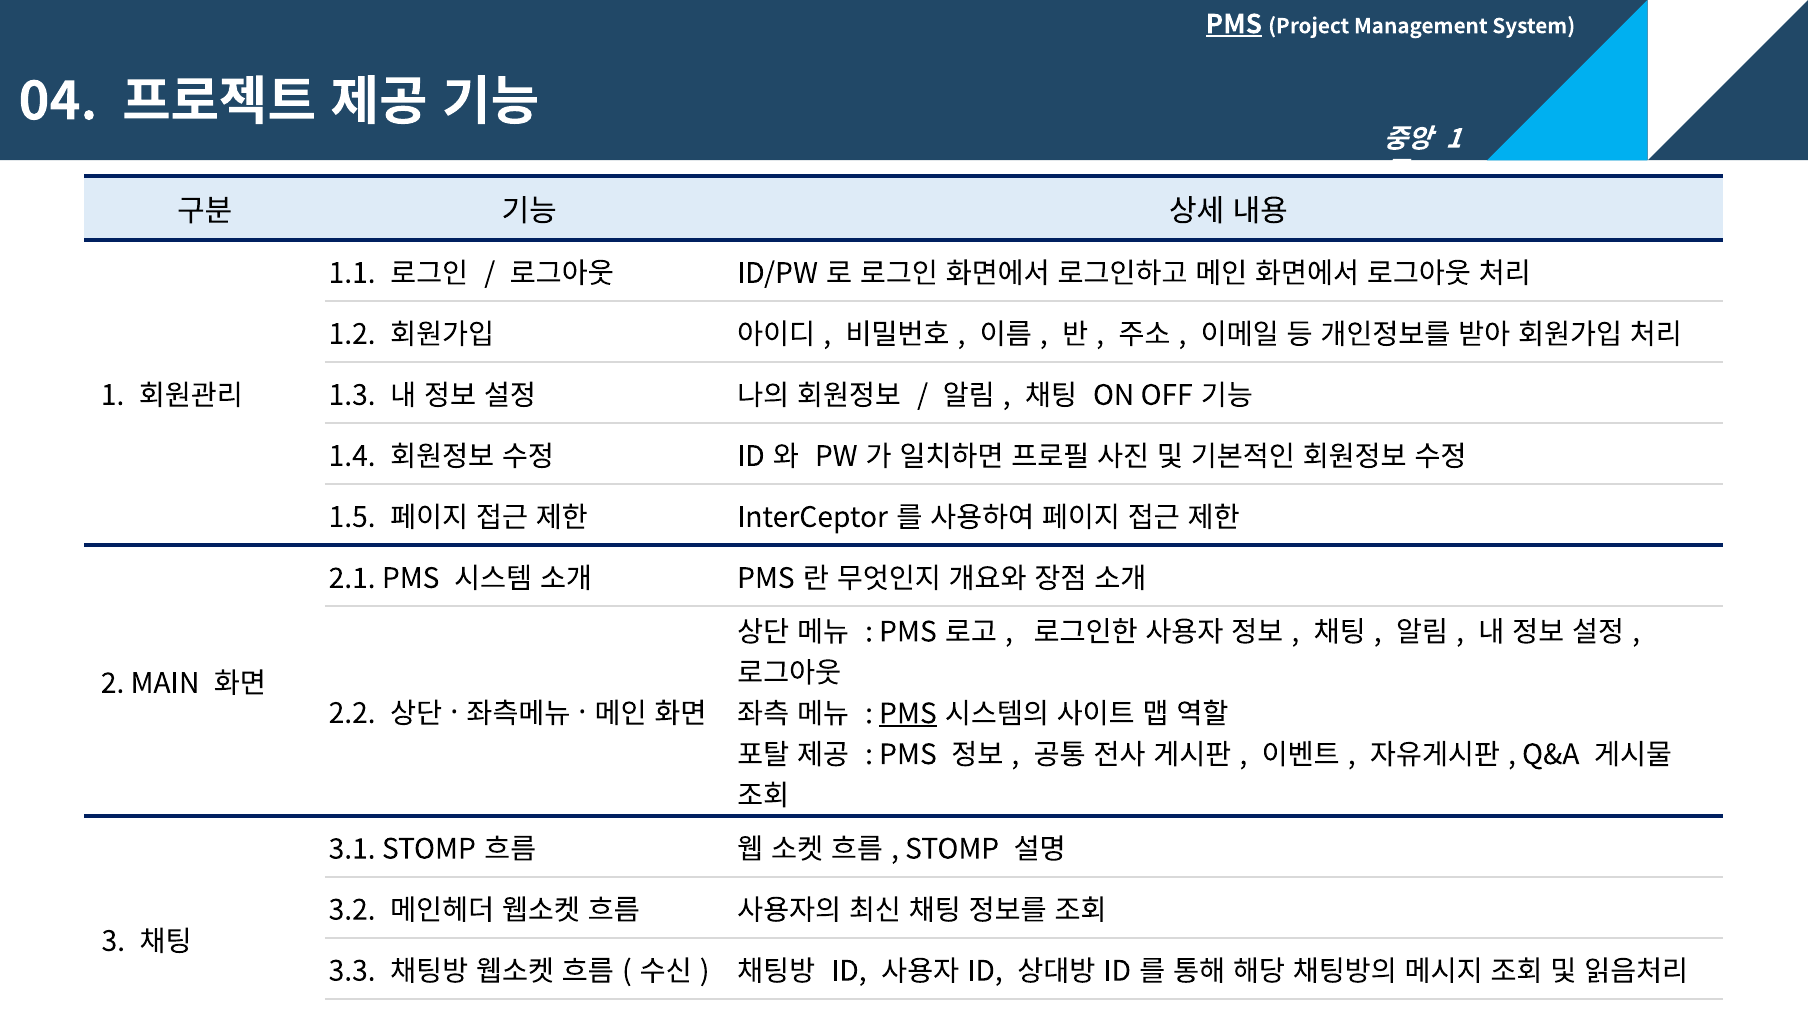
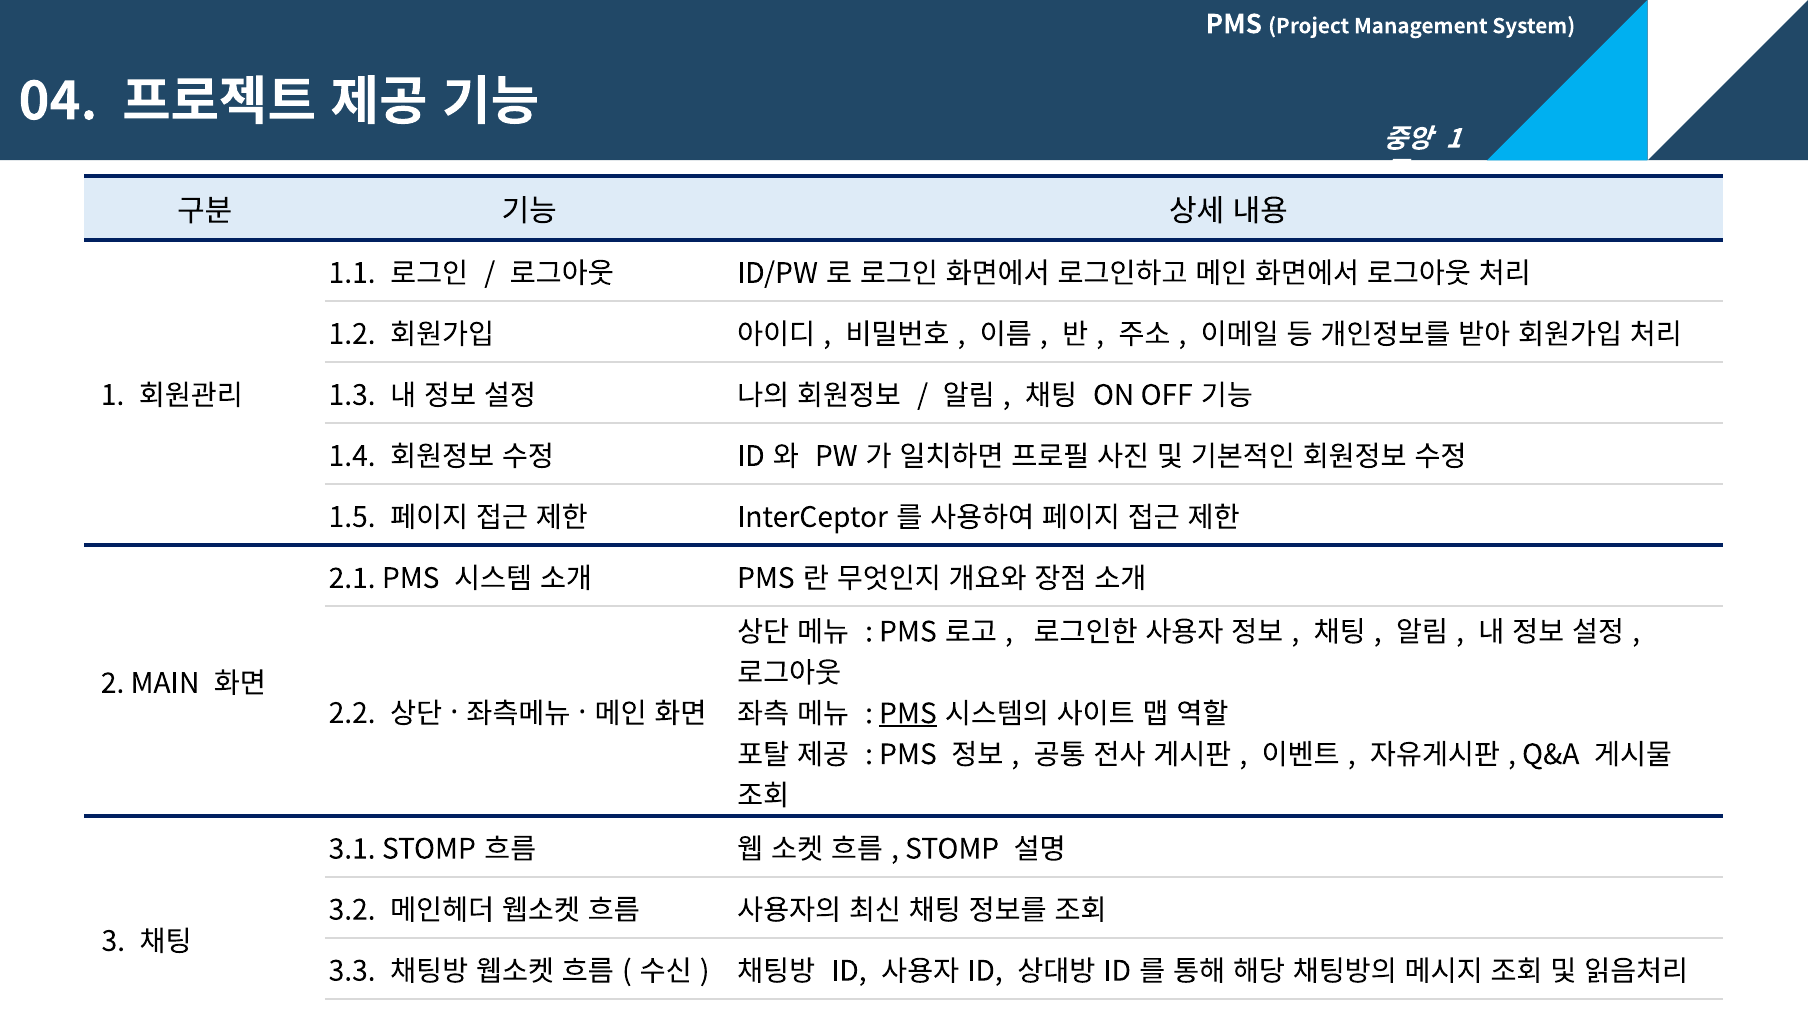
PMS at (1234, 25) underline: present -> none
